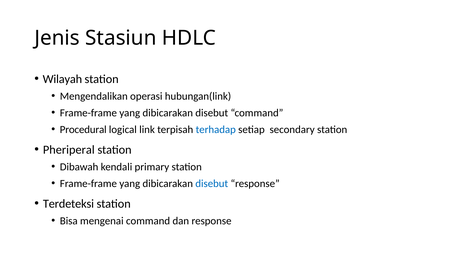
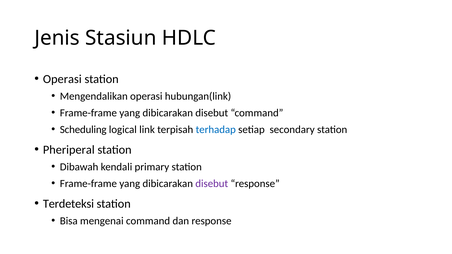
Wilayah at (62, 79): Wilayah -> Operasi
Procedural: Procedural -> Scheduling
disebut at (212, 184) colour: blue -> purple
